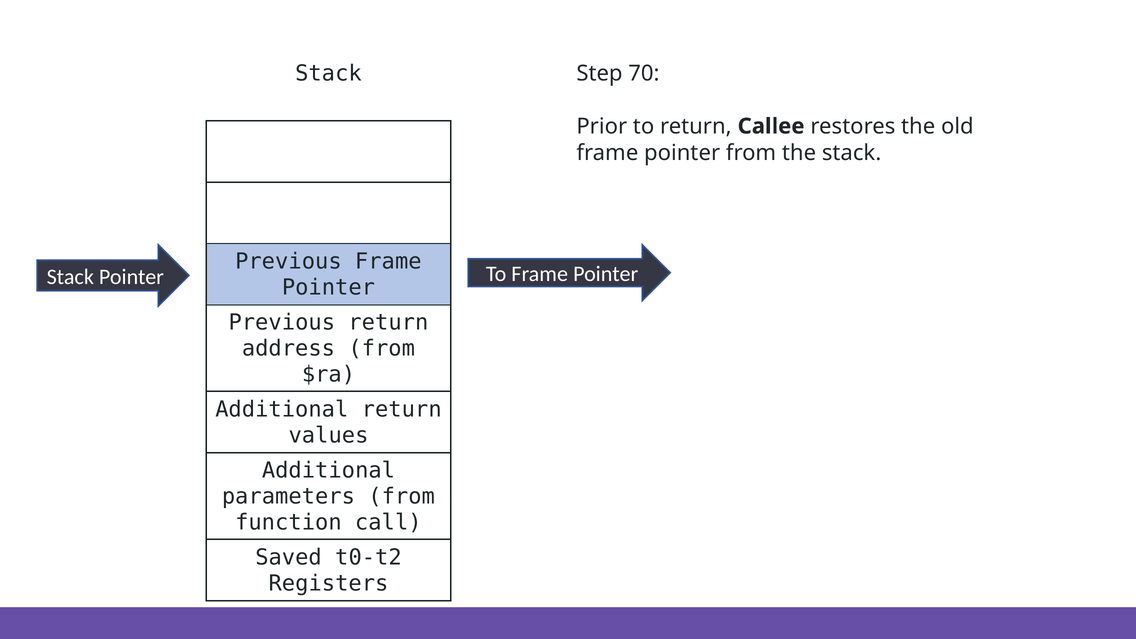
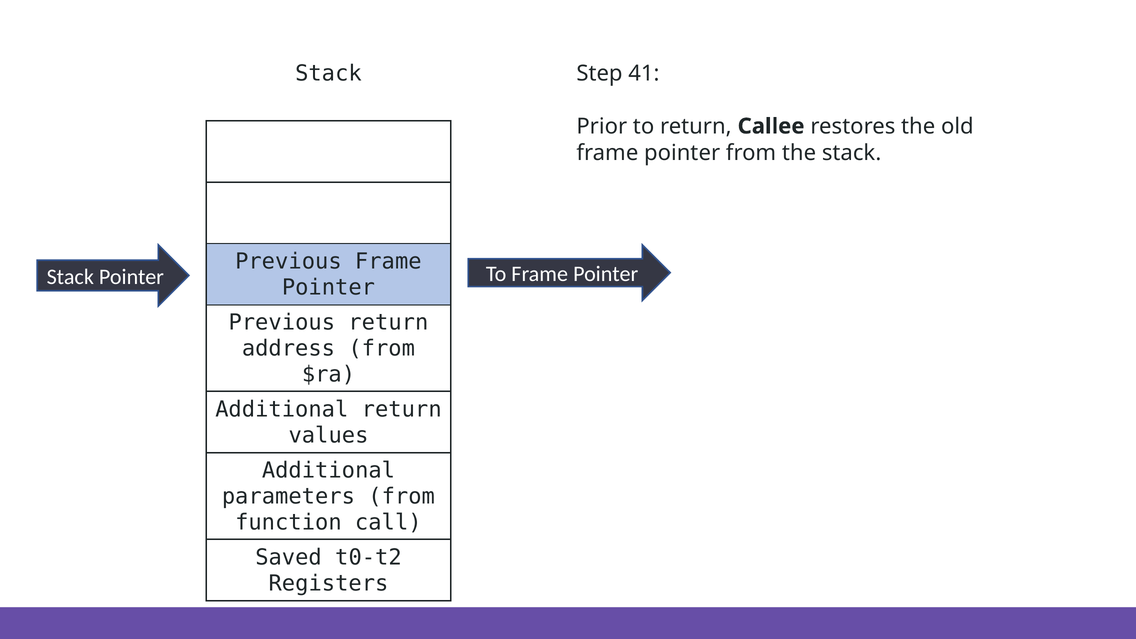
70: 70 -> 41
